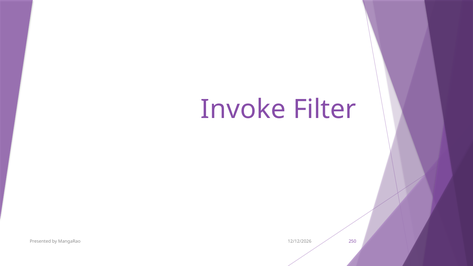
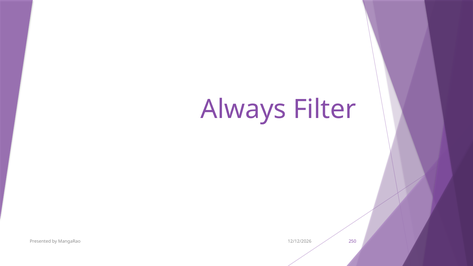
Invoke: Invoke -> Always
